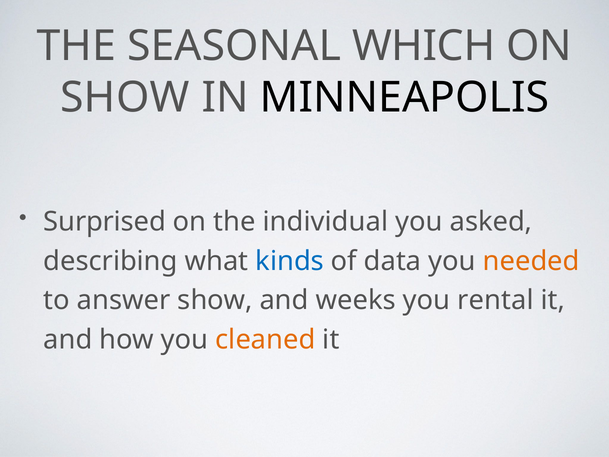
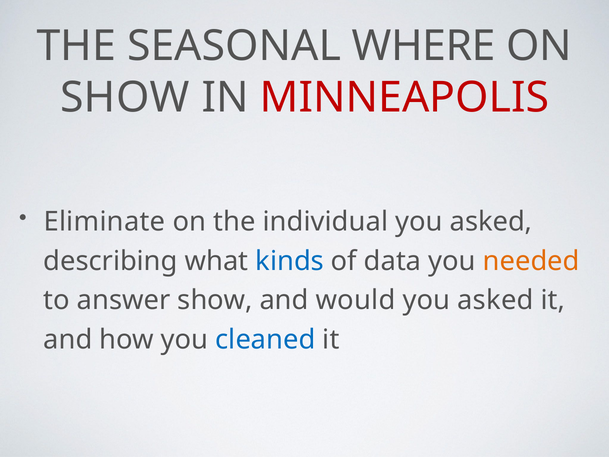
WHICH: WHICH -> WHERE
MINNEAPOLIS colour: black -> red
Surprised: Surprised -> Eliminate
weeks: weeks -> would
rental at (495, 300): rental -> asked
cleaned colour: orange -> blue
